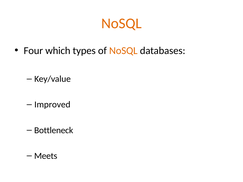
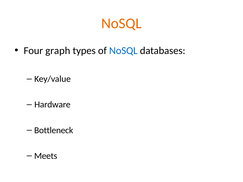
which: which -> graph
NoSQL at (123, 51) colour: orange -> blue
Improved: Improved -> Hardware
